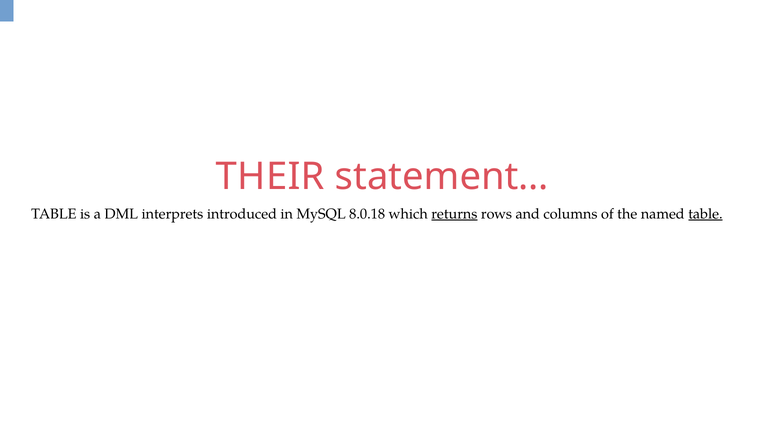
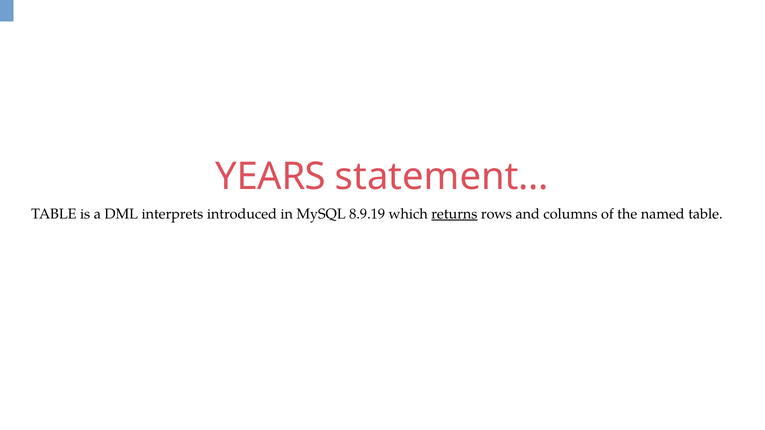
THEIR: THEIR -> YEARS
8.0.18: 8.0.18 -> 8.9.19
table at (705, 214) underline: present -> none
